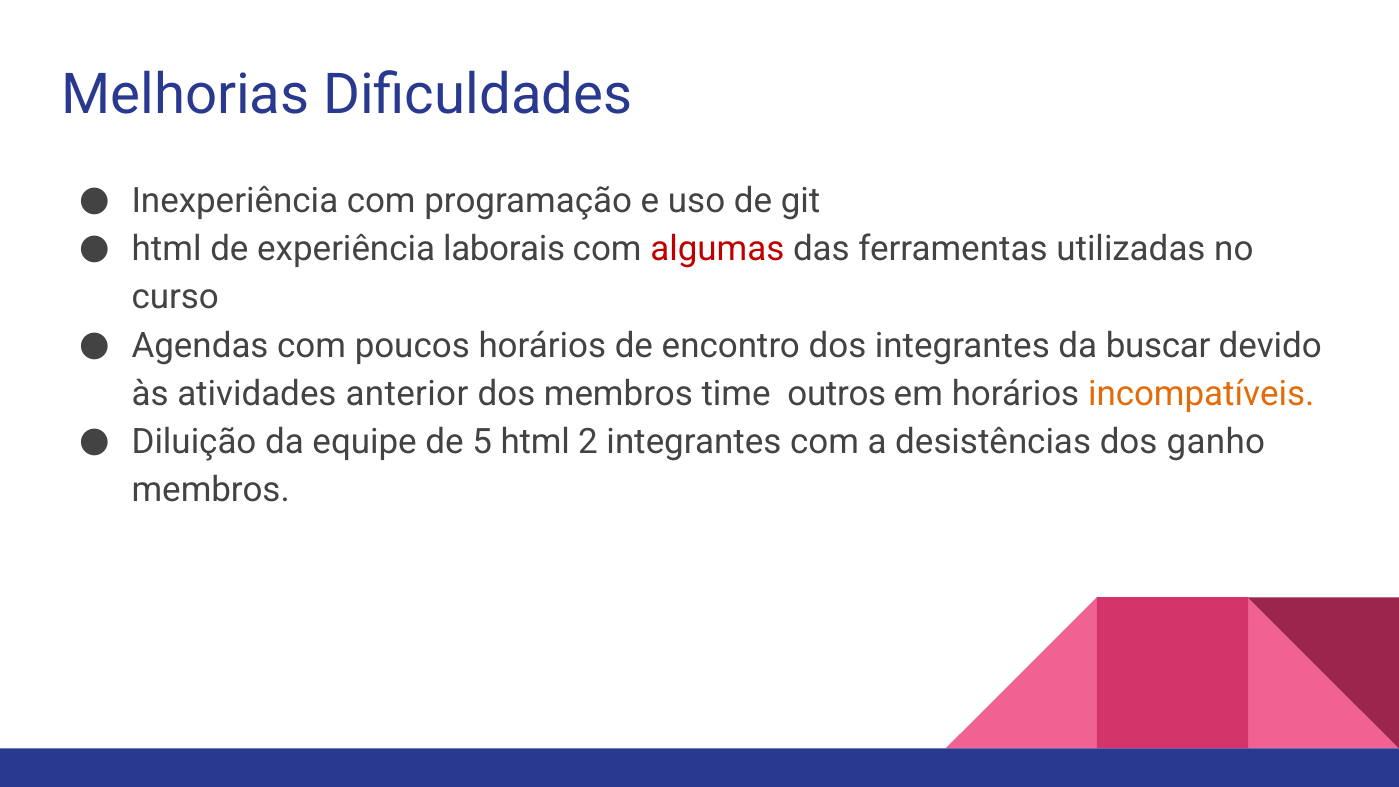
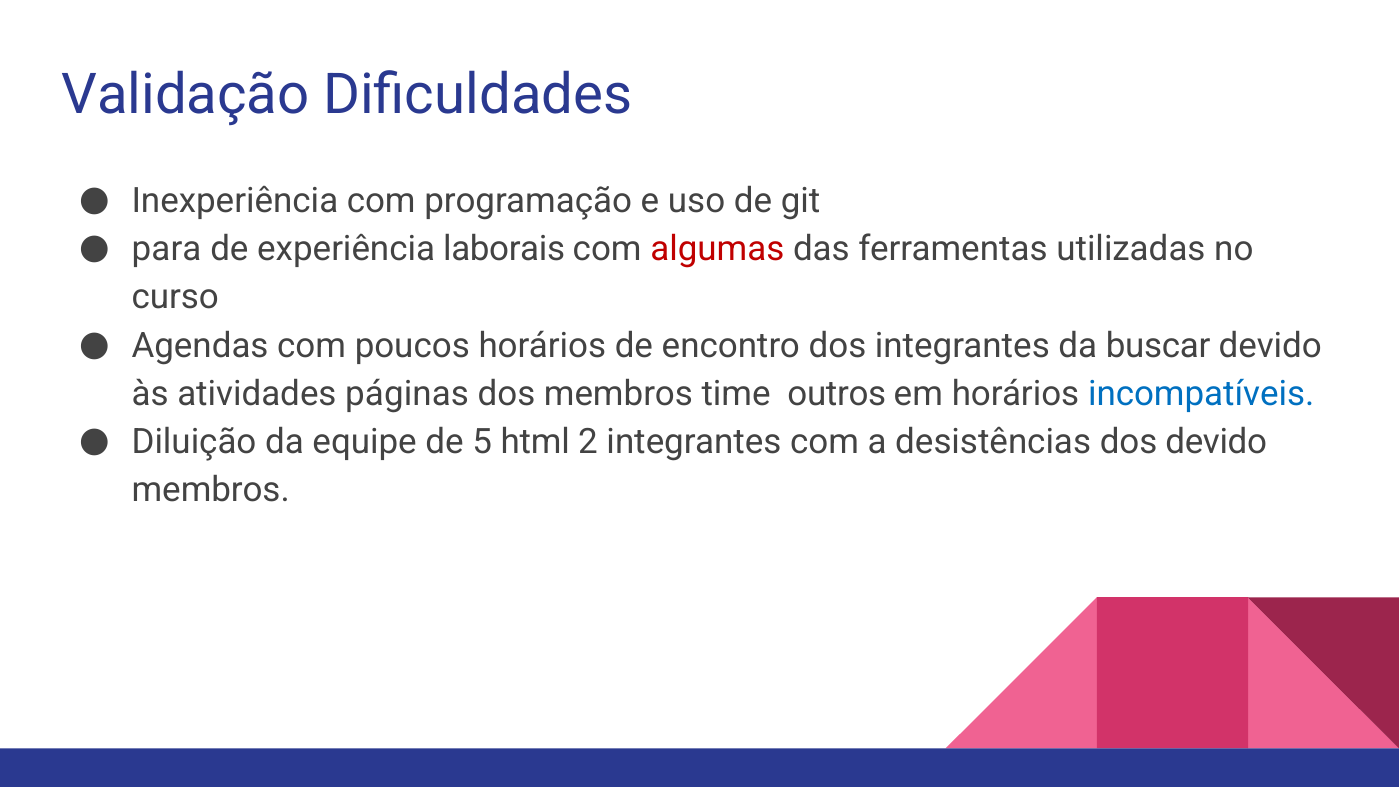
Melhorias: Melhorias -> Validação
html at (167, 249): html -> para
anterior: anterior -> páginas
incompatíveis colour: orange -> blue
dos ganho: ganho -> devido
